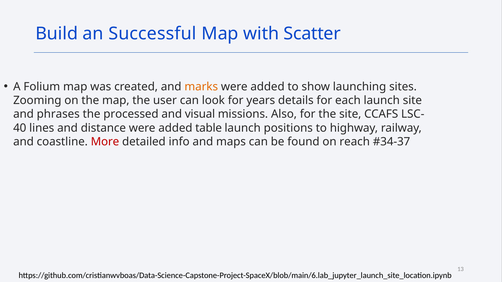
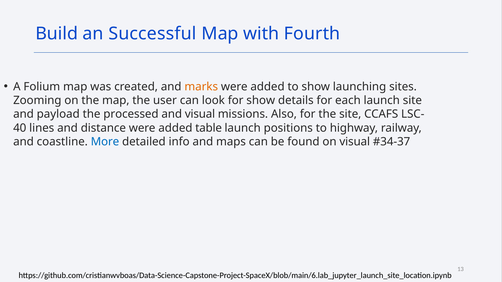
Scatter: Scatter -> Fourth
for years: years -> show
phrases: phrases -> payload
More colour: red -> blue
on reach: reach -> visual
